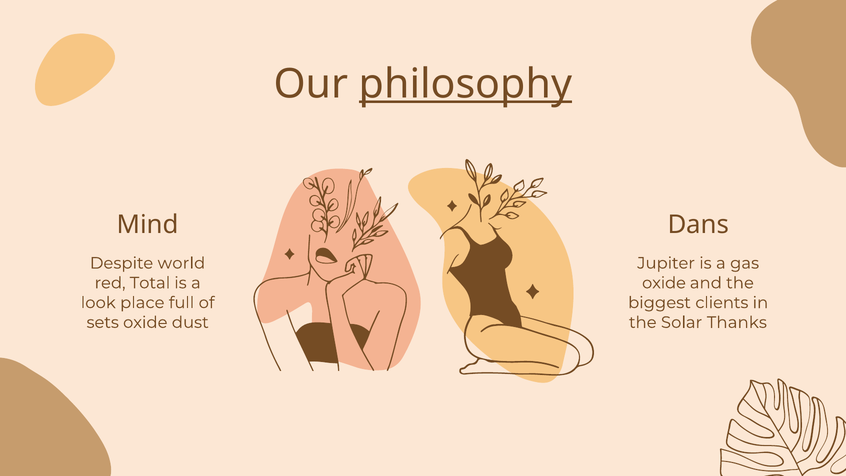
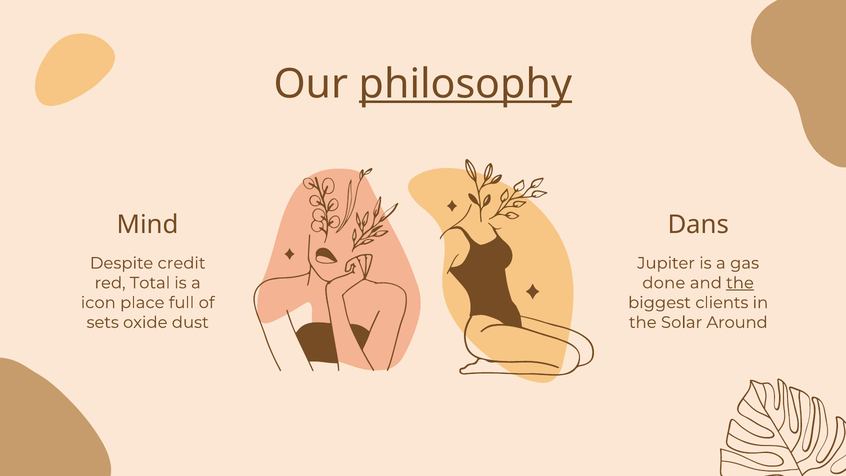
world: world -> credit
oxide at (664, 283): oxide -> done
the at (740, 283) underline: none -> present
look: look -> icon
Thanks: Thanks -> Around
